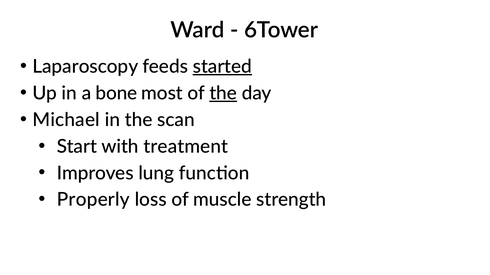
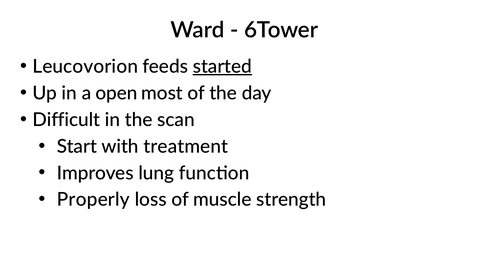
Laparoscopy: Laparoscopy -> Leucovorion
bone: bone -> open
the at (223, 93) underline: present -> none
Michael: Michael -> Difficult
